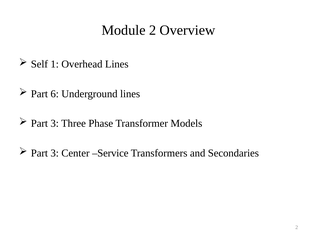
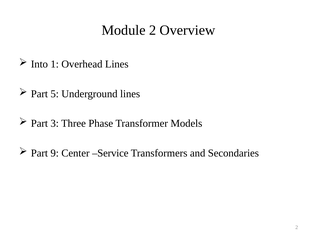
Self: Self -> Into
6: 6 -> 5
3 at (55, 153): 3 -> 9
